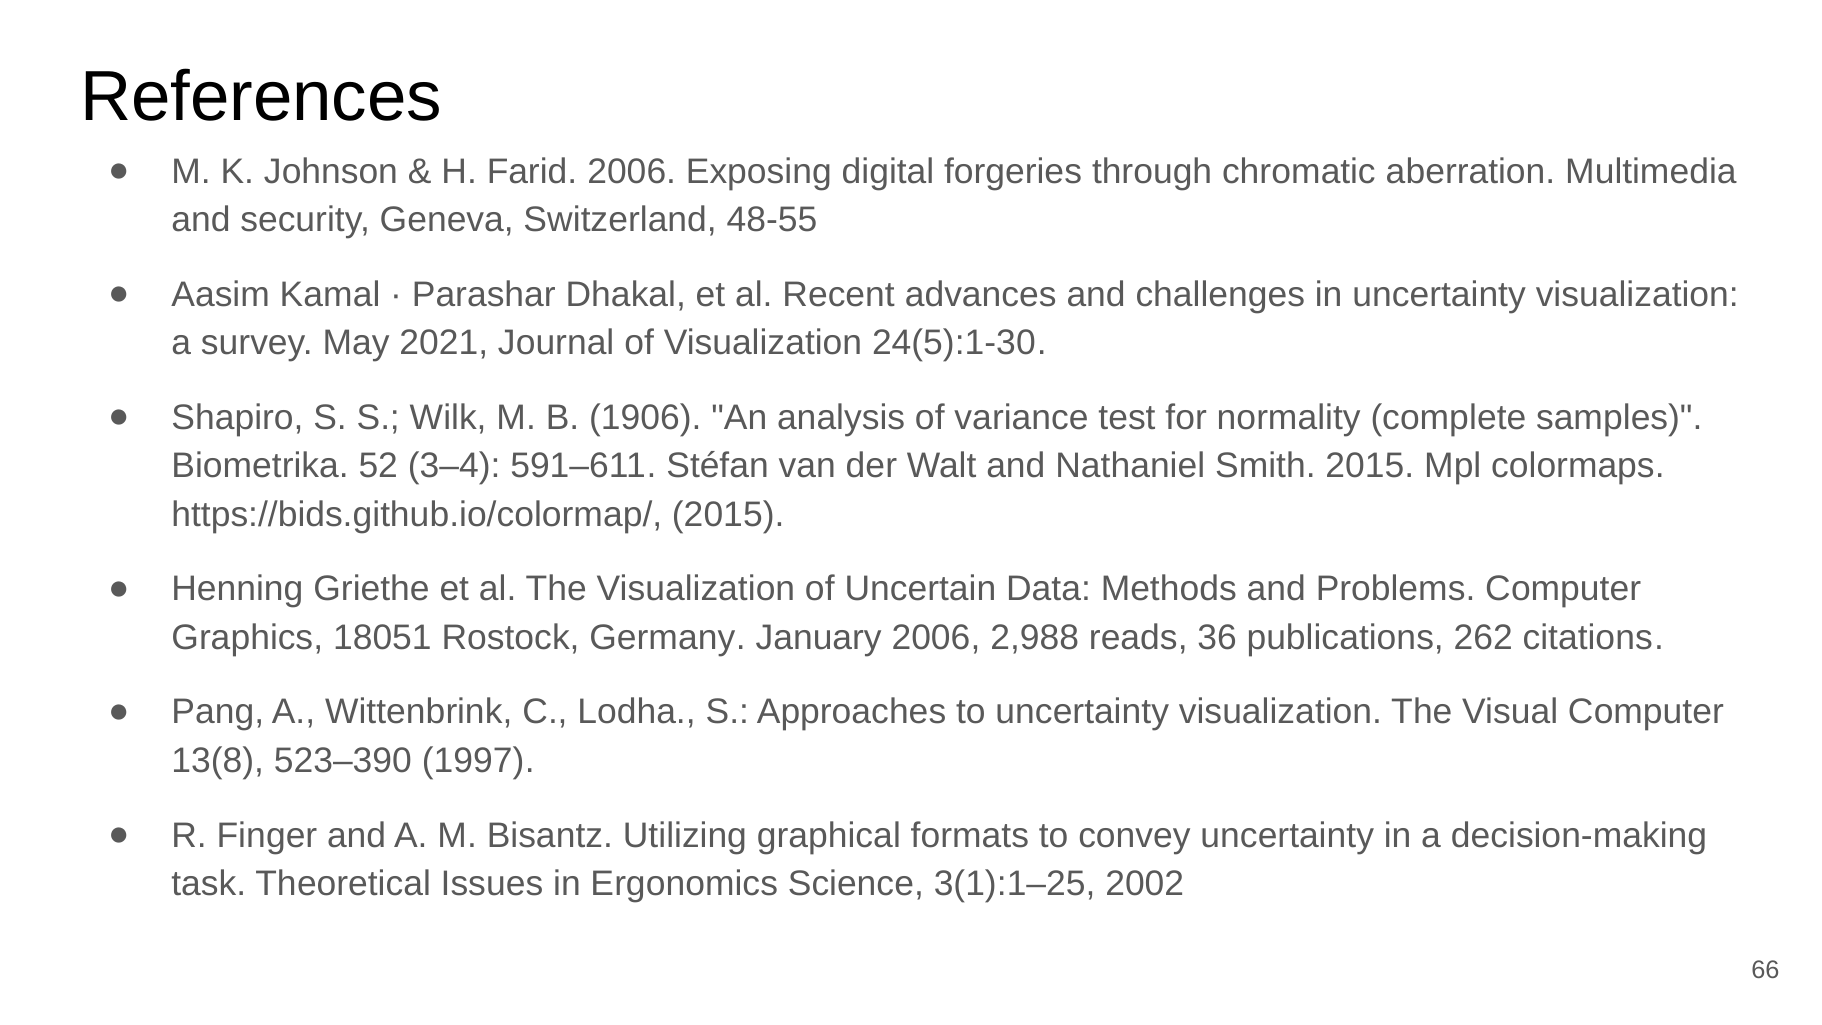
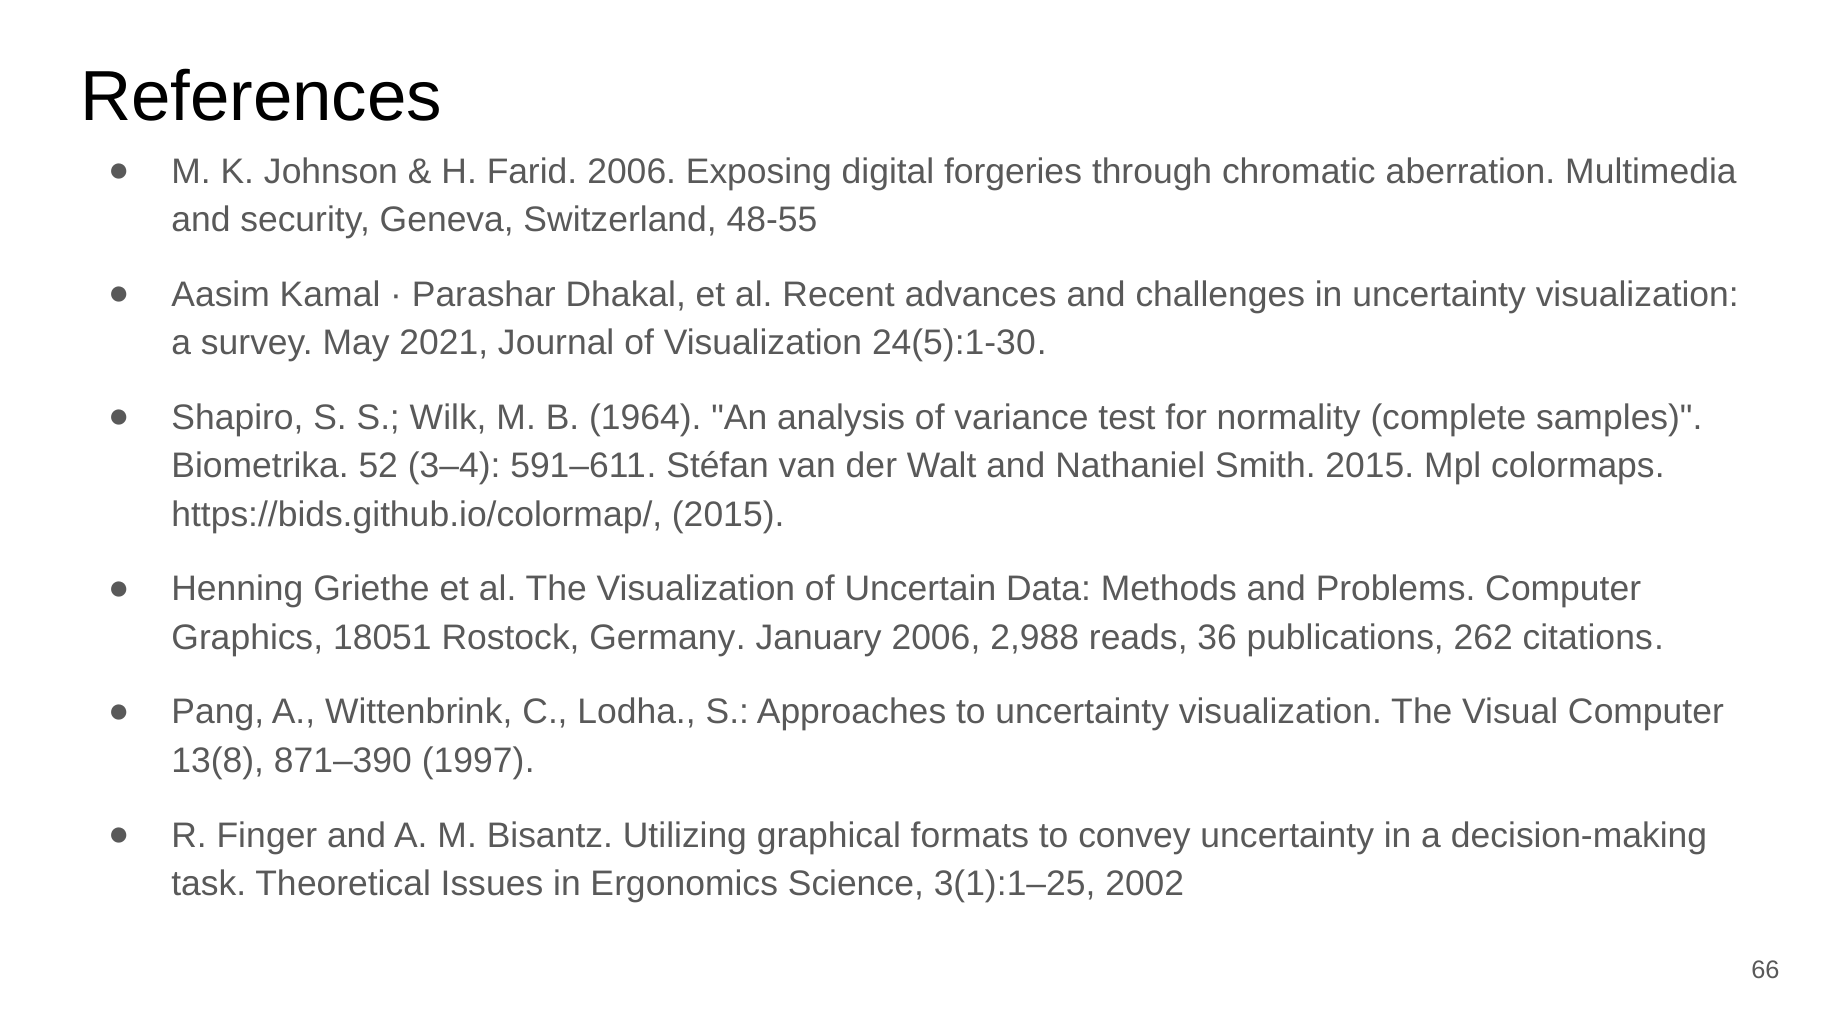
1906: 1906 -> 1964
523–390: 523–390 -> 871–390
